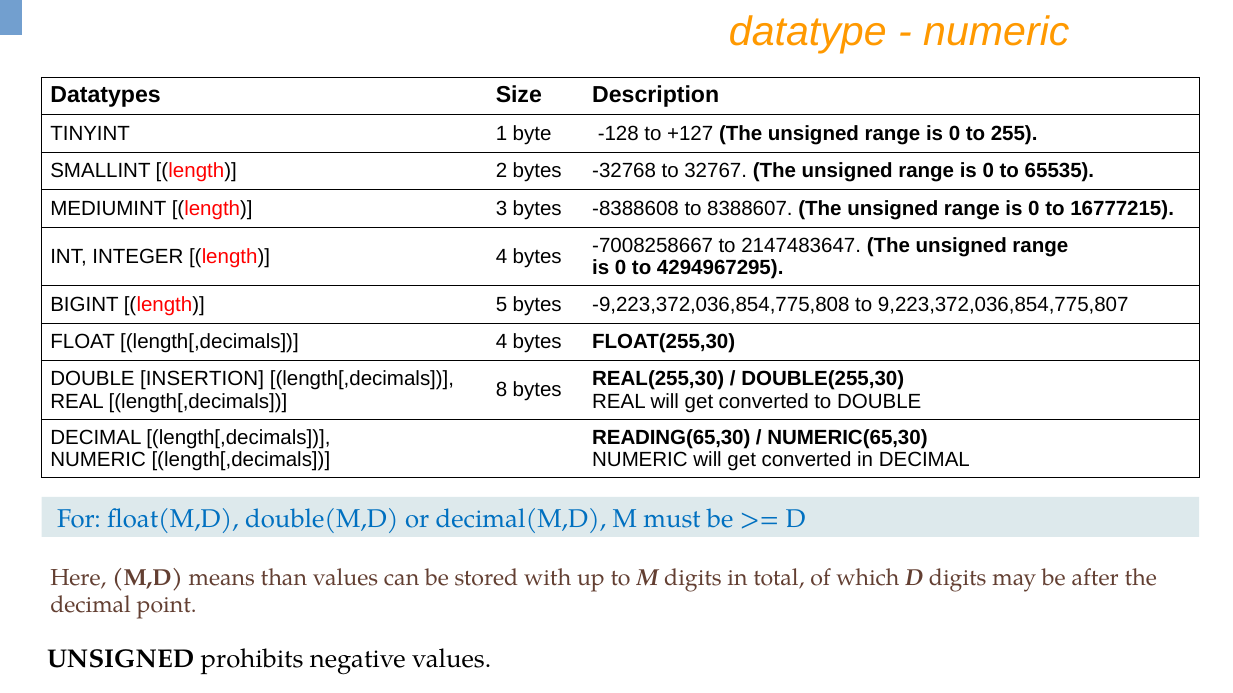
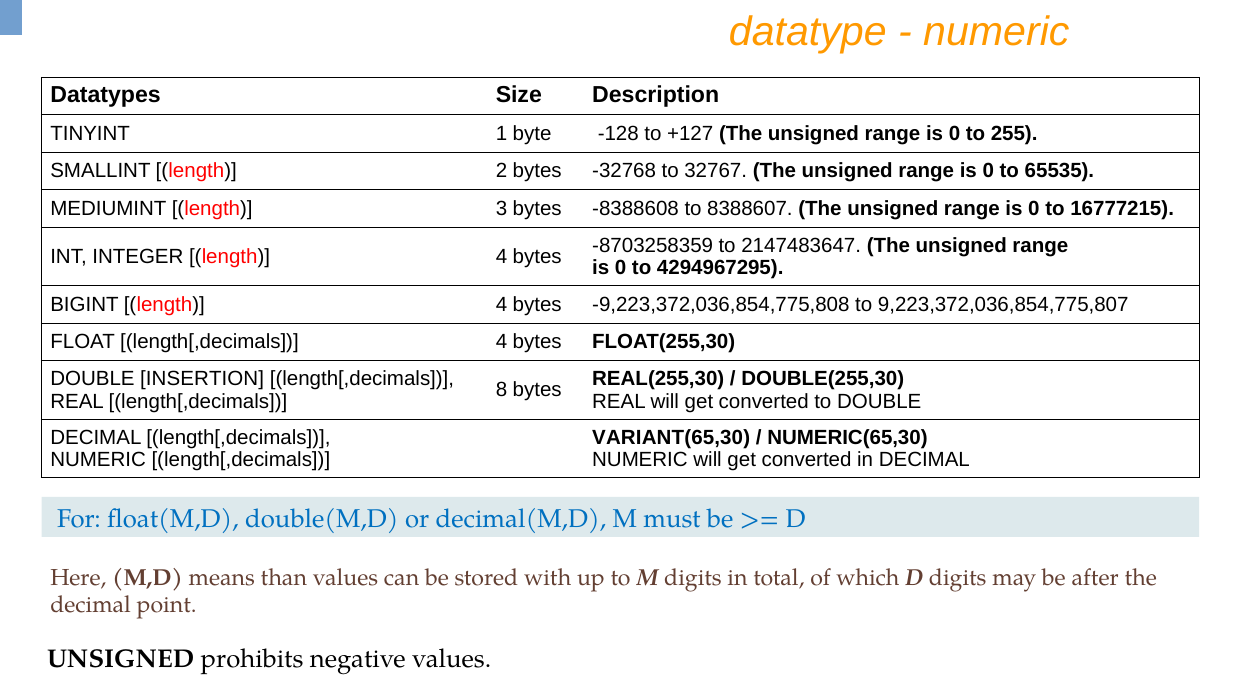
-7008258667: -7008258667 -> -8703258359
BIGINT length 5: 5 -> 4
READING(65,30: READING(65,30 -> VARIANT(65,30
